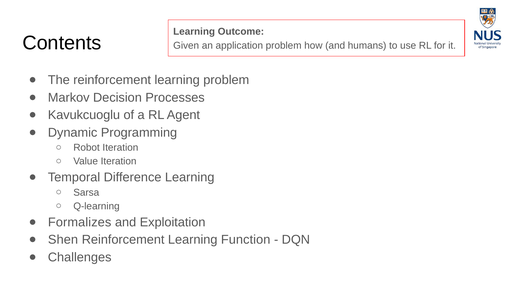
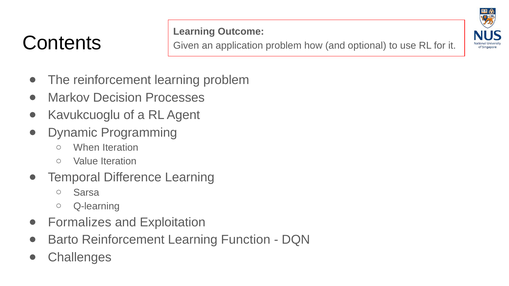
humans: humans -> optional
Robot: Robot -> When
Shen: Shen -> Barto
